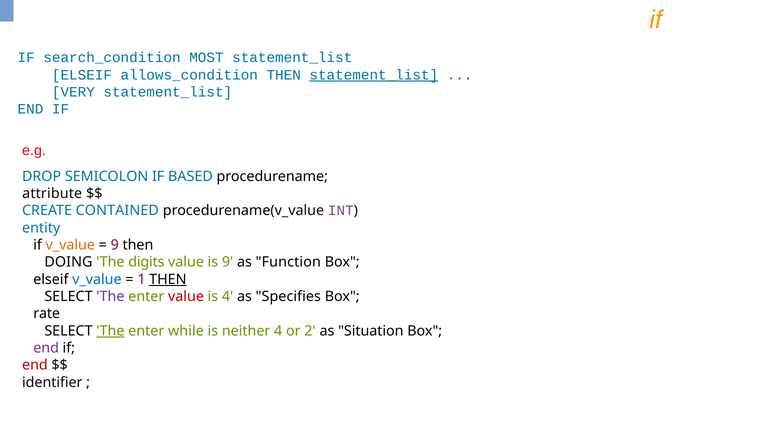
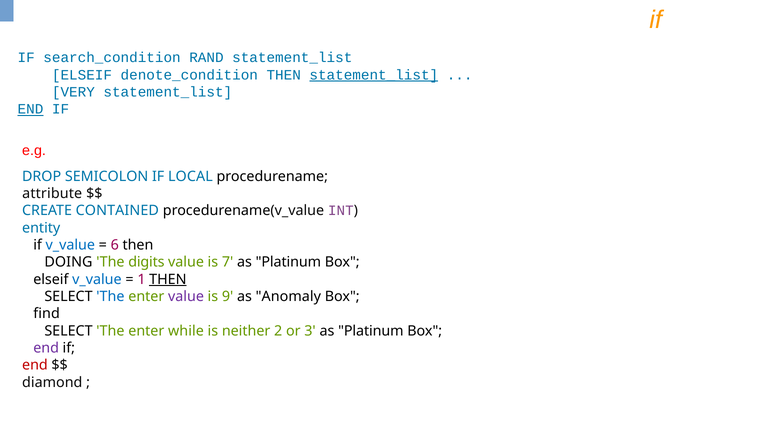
MOST: MOST -> RAND
allows_condition: allows_condition -> denote_condition
END at (30, 109) underline: none -> present
BASED: BASED -> LOCAL
v_value at (70, 245) colour: orange -> blue
9 at (115, 245): 9 -> 6
is 9: 9 -> 7
Function at (288, 262): Function -> Platinum
The at (110, 297) colour: purple -> blue
value at (186, 297) colour: red -> purple
is 4: 4 -> 9
Specifies: Specifies -> Anomaly
rate: rate -> find
The at (110, 331) underline: present -> none
neither 4: 4 -> 2
2: 2 -> 3
Situation at (371, 331): Situation -> Platinum
identifier: identifier -> diamond
